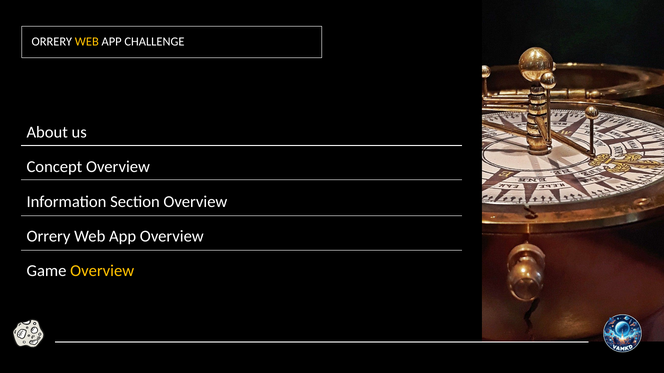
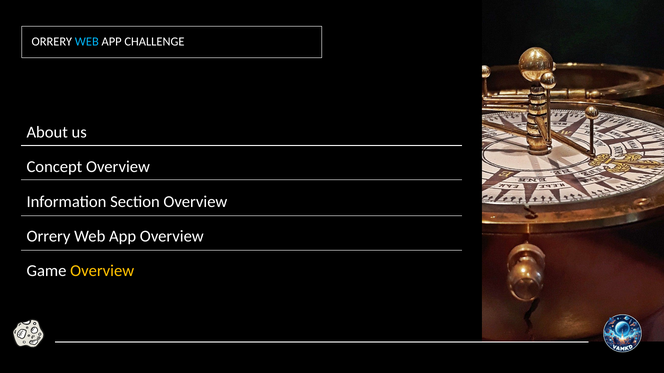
WEB at (87, 42) colour: yellow -> light blue
